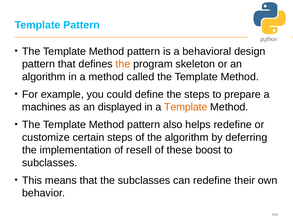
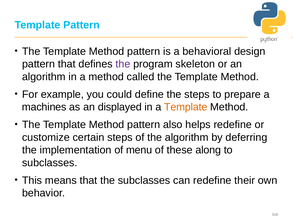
the at (123, 64) colour: orange -> purple
resell: resell -> menu
boost: boost -> along
